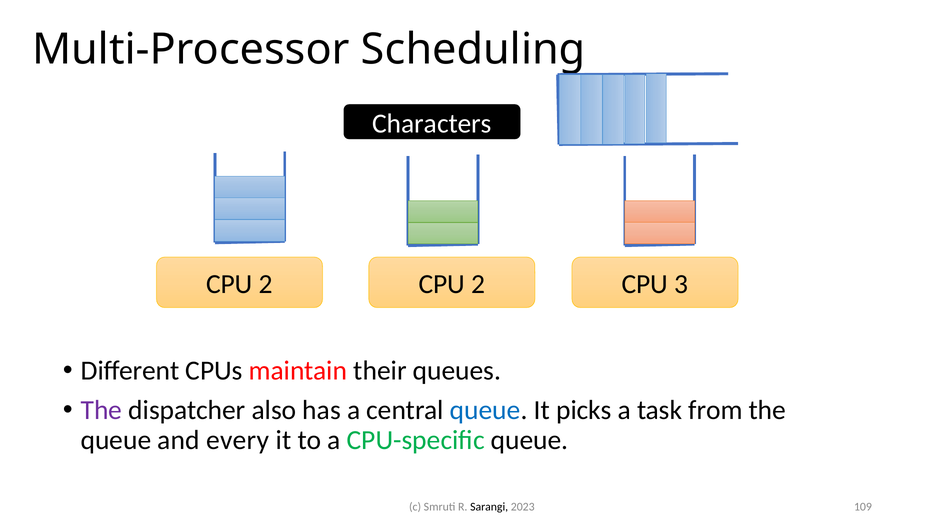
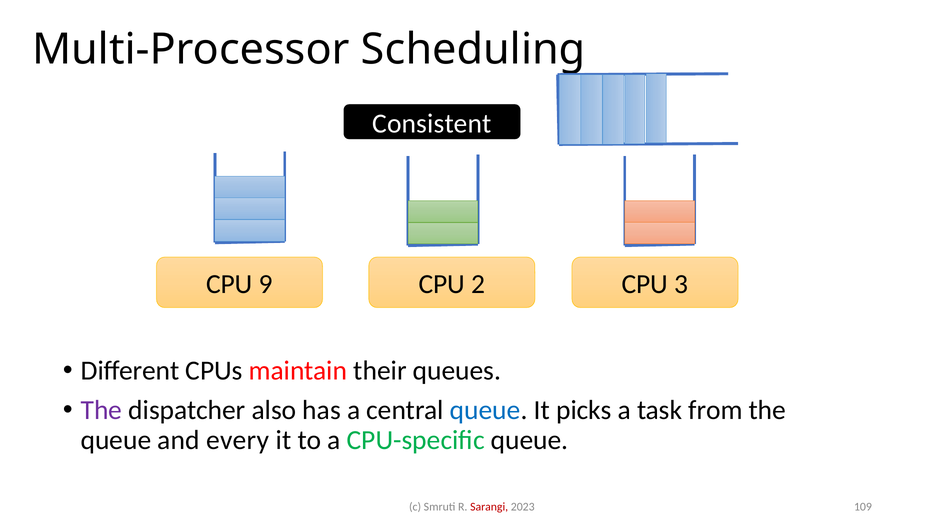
Characters: Characters -> Consistent
2 at (266, 284): 2 -> 9
Sarangi colour: black -> red
